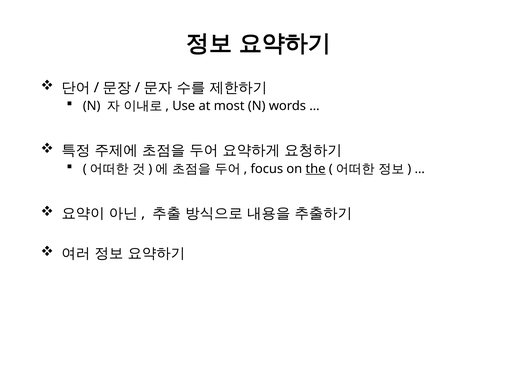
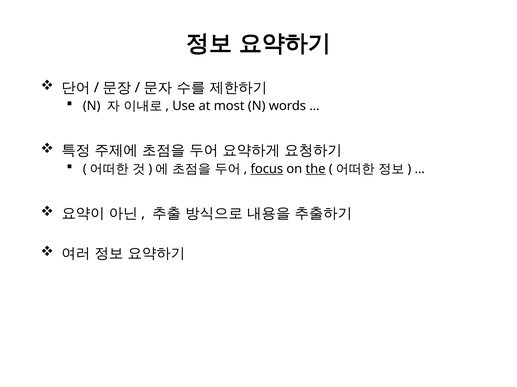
focus underline: none -> present
